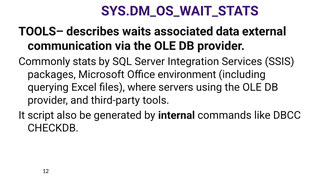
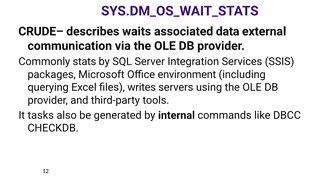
TOOLS–: TOOLS– -> CRUDE–
where: where -> writes
script: script -> tasks
